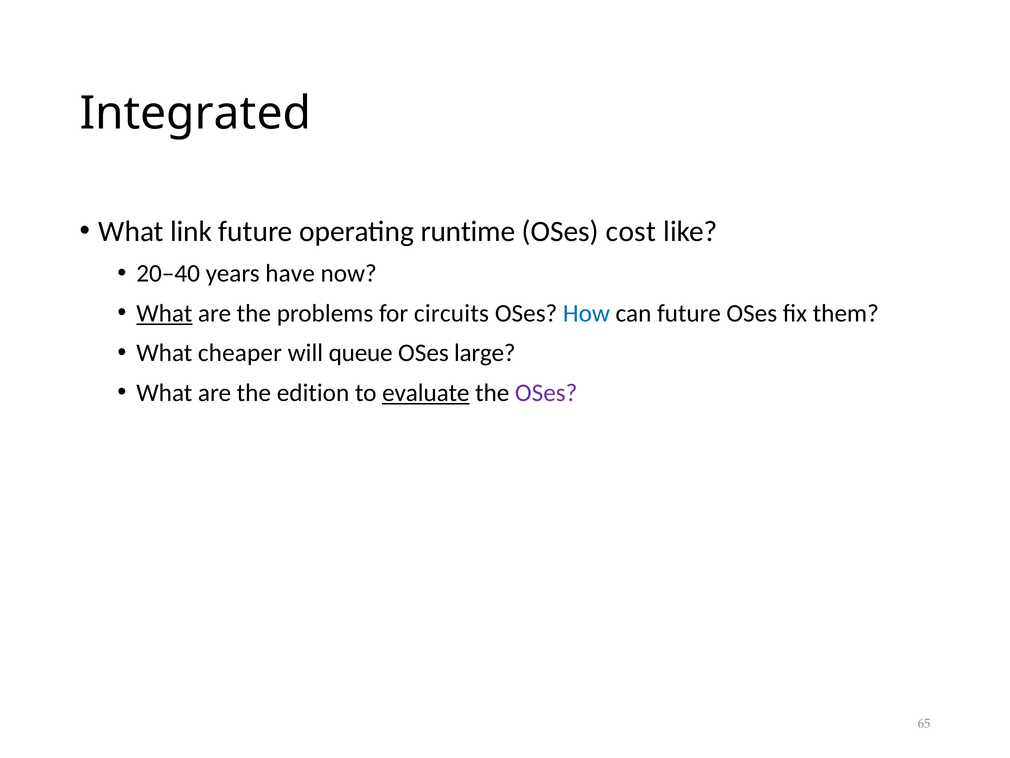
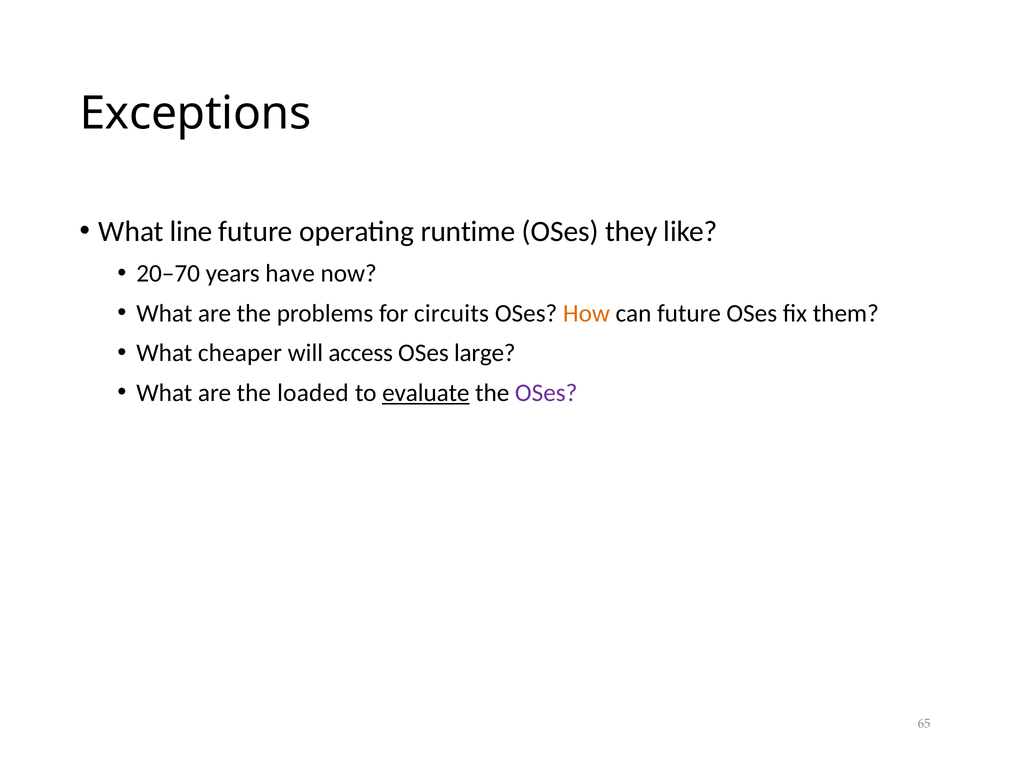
Integrated: Integrated -> Exceptions
link: link -> line
cost: cost -> they
20–40: 20–40 -> 20–70
What at (164, 313) underline: present -> none
How colour: blue -> orange
queue: queue -> access
edition: edition -> loaded
